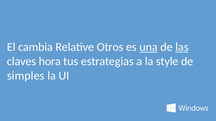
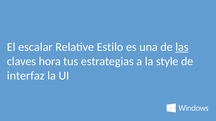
cambia: cambia -> escalar
Otros: Otros -> Estilo
una underline: present -> none
simples: simples -> interfaz
